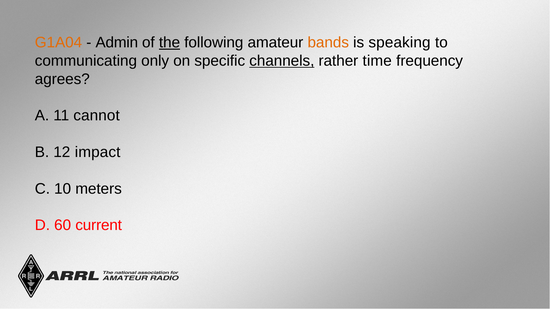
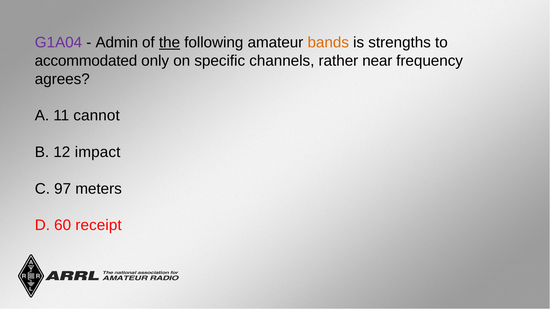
G1A04 colour: orange -> purple
speaking: speaking -> strengths
communicating: communicating -> accommodated
channels underline: present -> none
time: time -> near
10: 10 -> 97
current: current -> receipt
